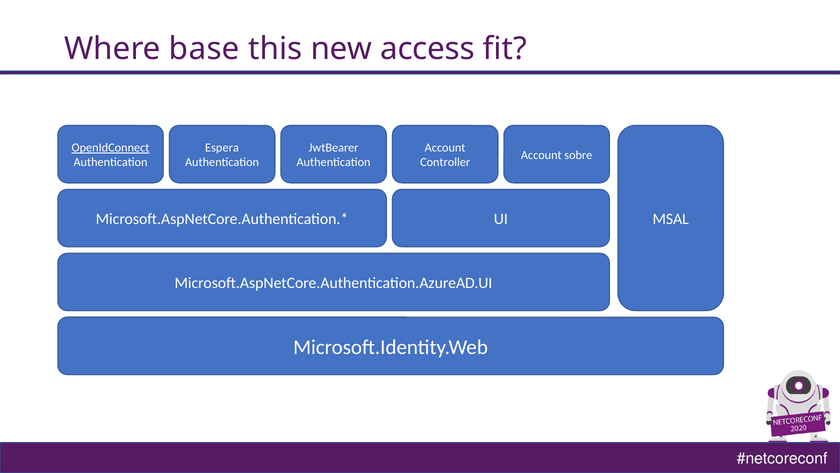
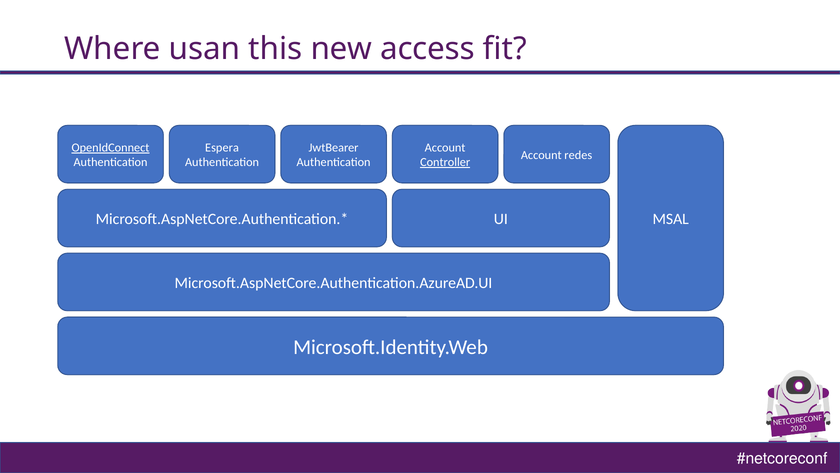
base: base -> usan
sobre: sobre -> redes
Controller underline: none -> present
